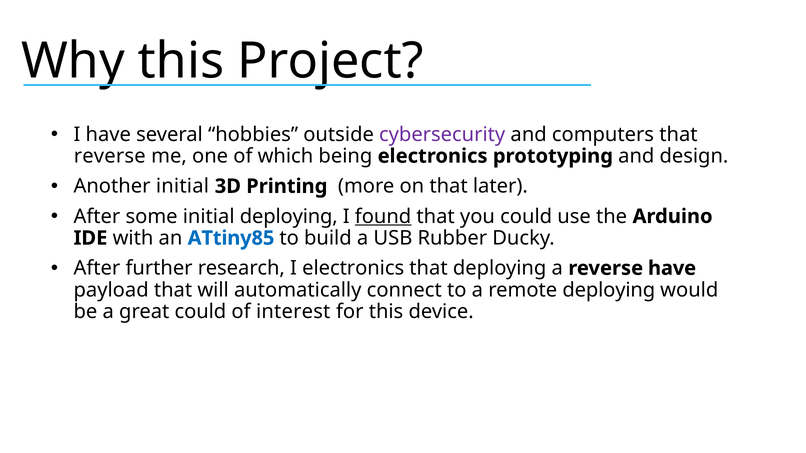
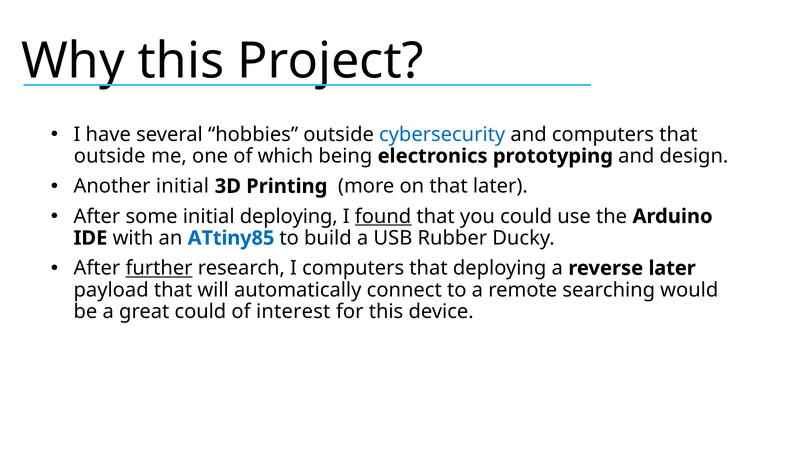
cybersecurity colour: purple -> blue
reverse at (110, 156): reverse -> outside
further underline: none -> present
I electronics: electronics -> computers
reverse have: have -> later
remote deploying: deploying -> searching
